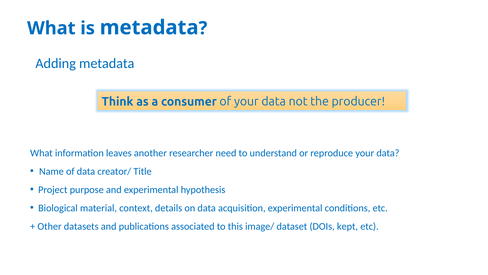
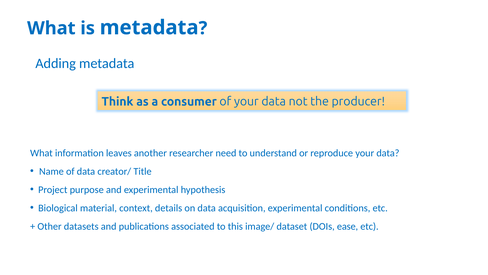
kept: kept -> ease
